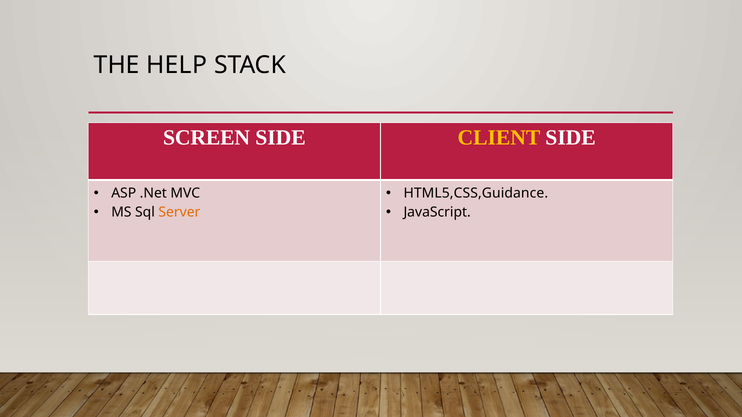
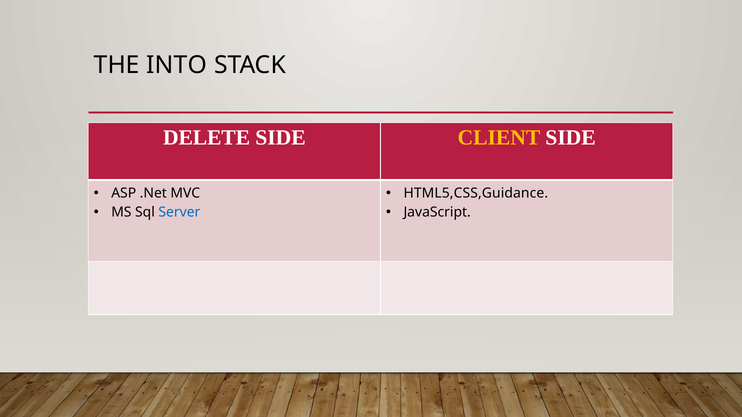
HELP: HELP -> INTO
SCREEN: SCREEN -> DELETE
Server colour: orange -> blue
